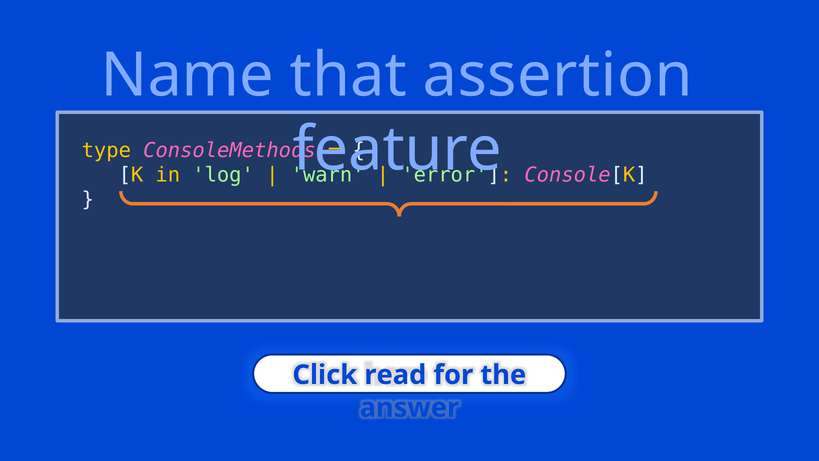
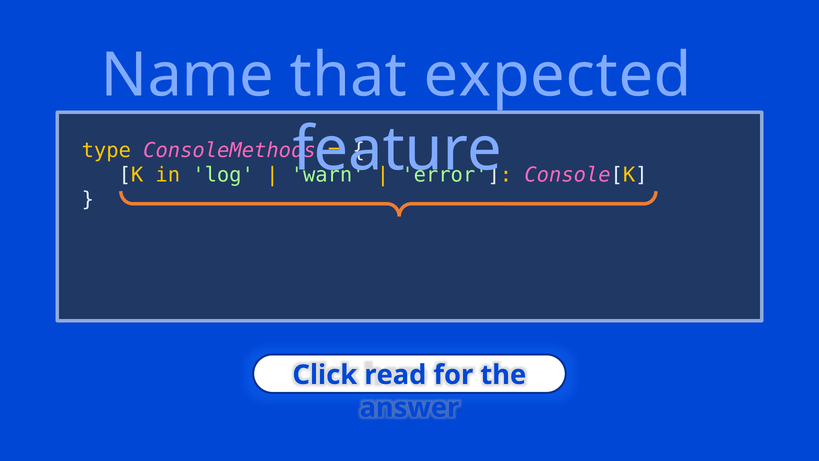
assertion: assertion -> expected
